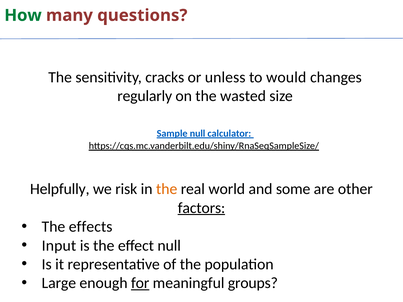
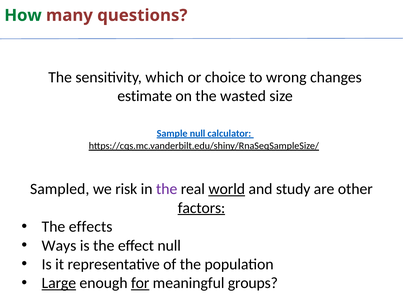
cracks: cracks -> which
unless: unless -> choice
would: would -> wrong
regularly: regularly -> estimate
Helpfully: Helpfully -> Sampled
the at (167, 189) colour: orange -> purple
world underline: none -> present
some: some -> study
Input: Input -> Ways
Large underline: none -> present
